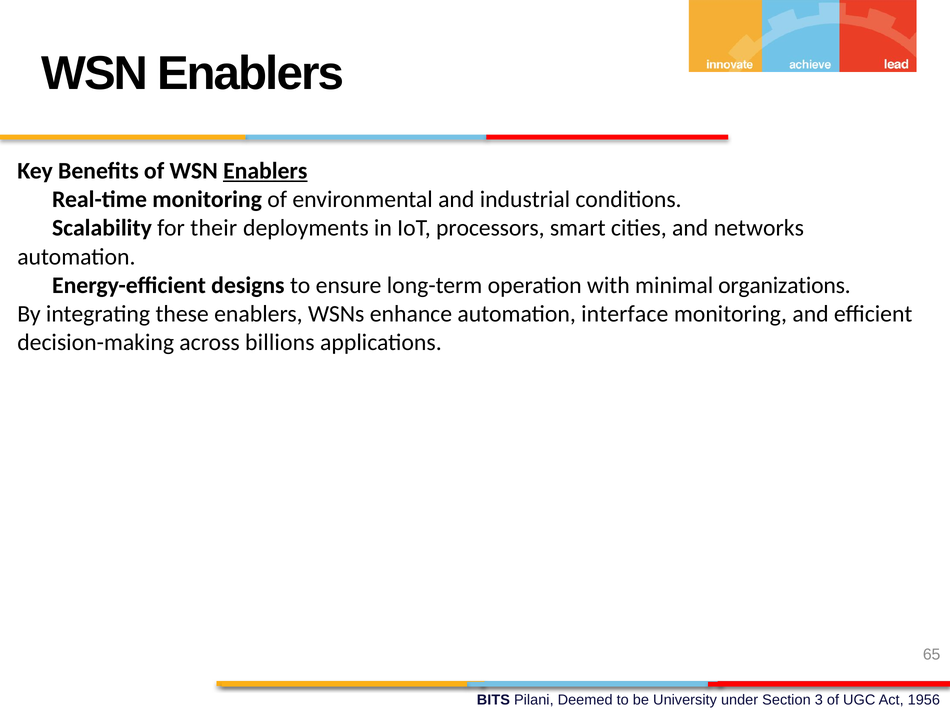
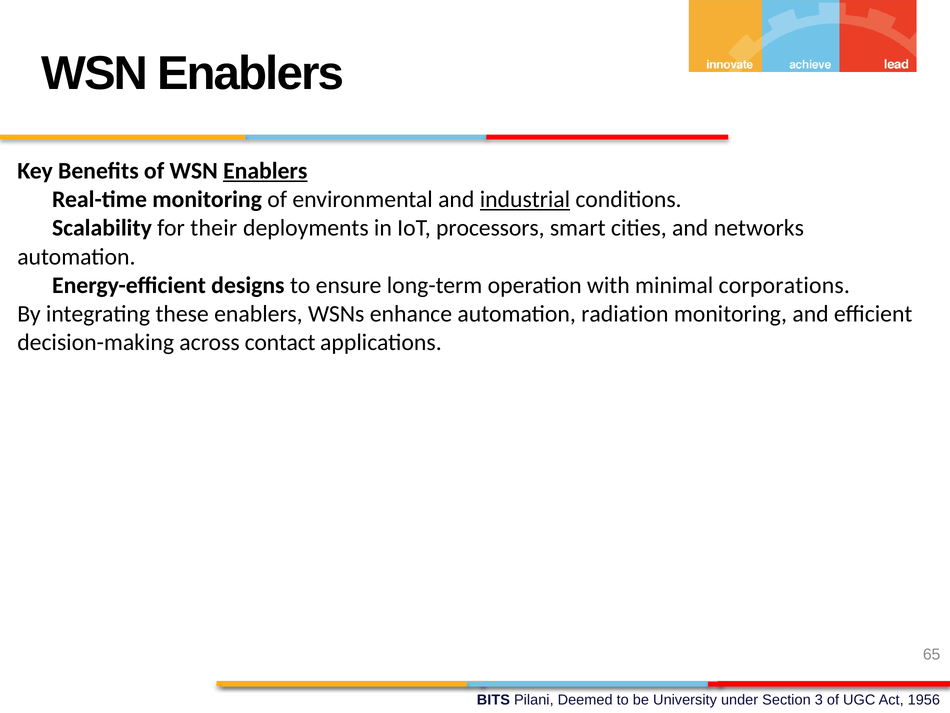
industrial underline: none -> present
organizations: organizations -> corporations
interface: interface -> radiation
billions: billions -> contact
